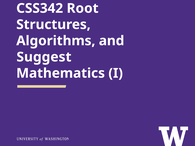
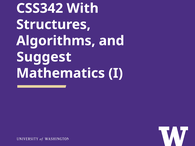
Root: Root -> With
